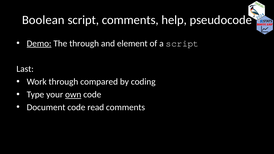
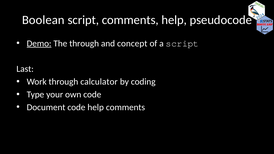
element: element -> concept
compared: compared -> calculator
own underline: present -> none
code read: read -> help
